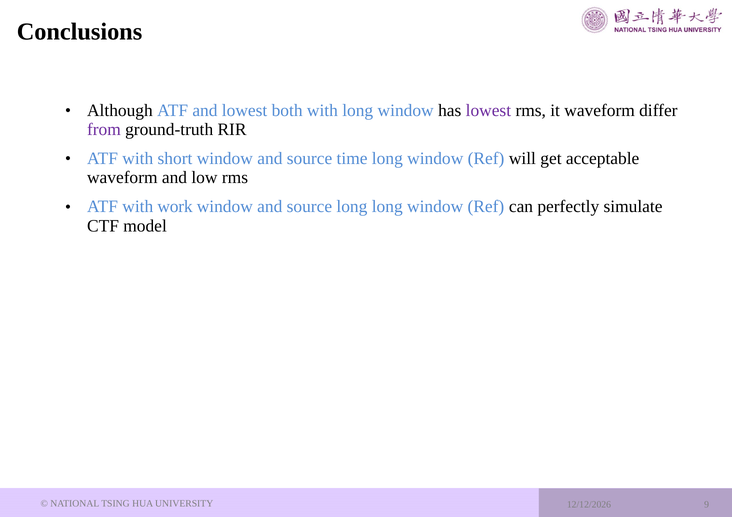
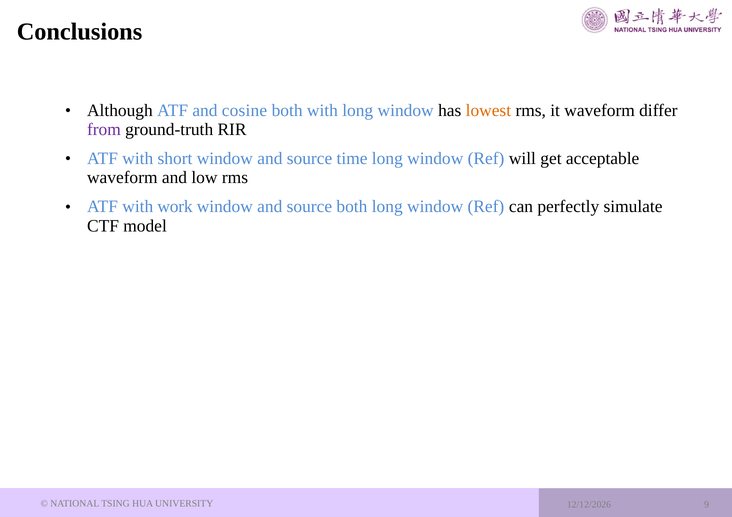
and lowest: lowest -> cosine
lowest at (488, 110) colour: purple -> orange
source long: long -> both
